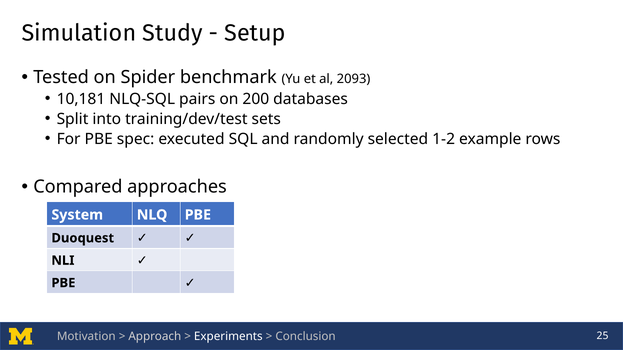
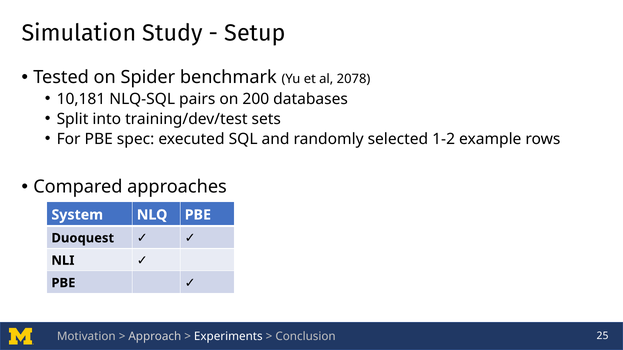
2093: 2093 -> 2078
